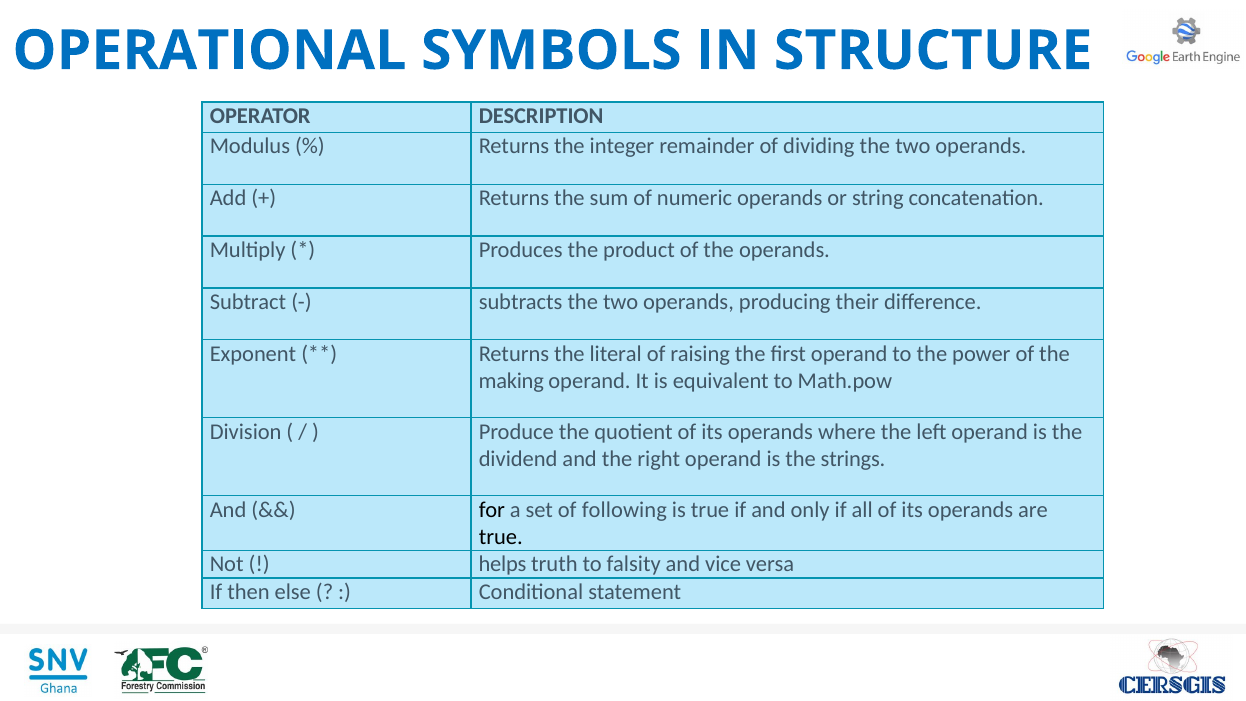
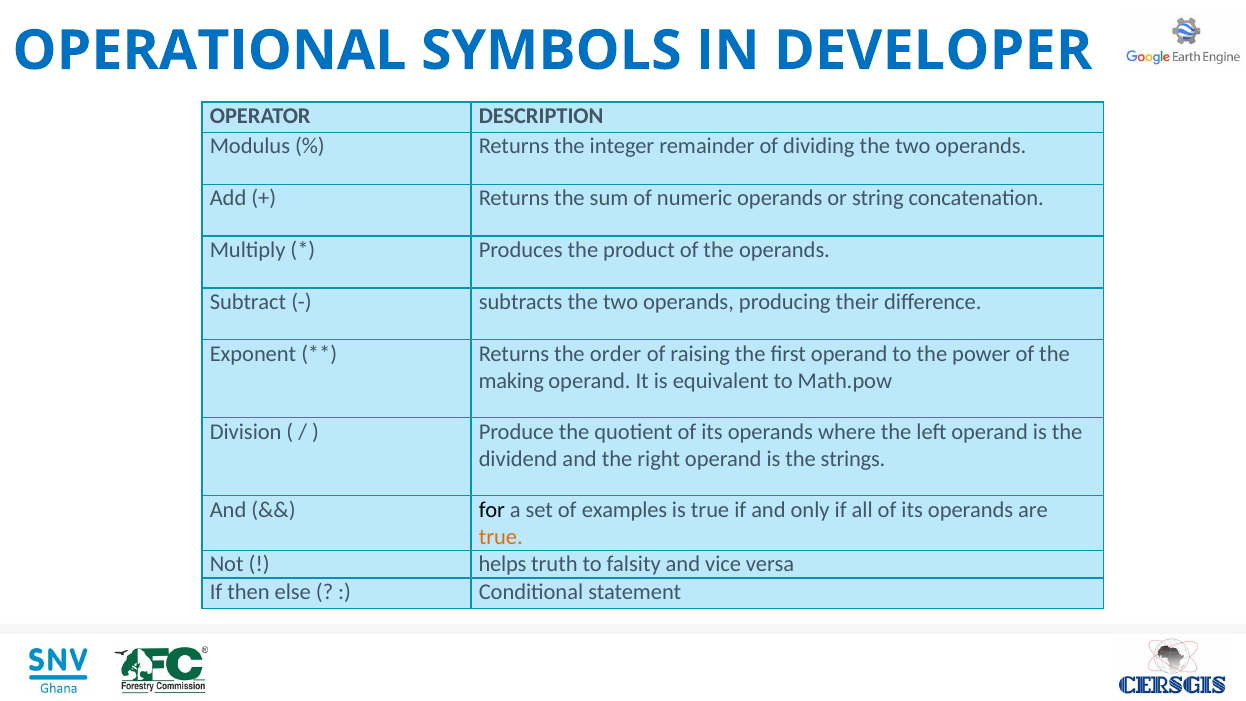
STRUCTURE: STRUCTURE -> DEVELOPER
literal: literal -> order
following: following -> examples
true at (501, 537) colour: black -> orange
